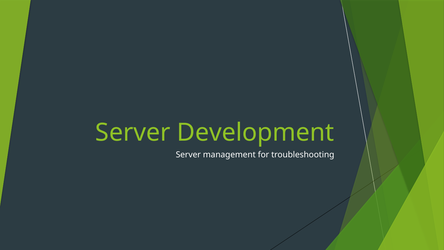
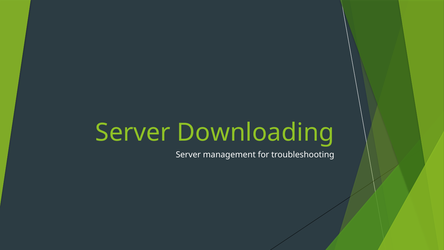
Development: Development -> Downloading
